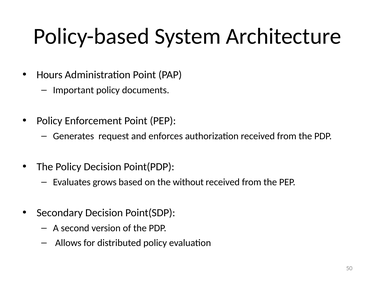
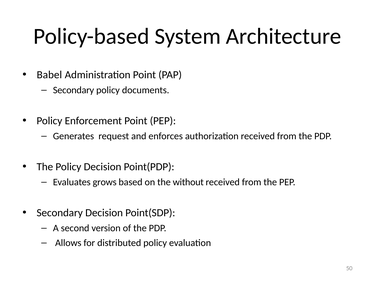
Hours: Hours -> Babel
Important at (73, 90): Important -> Secondary
